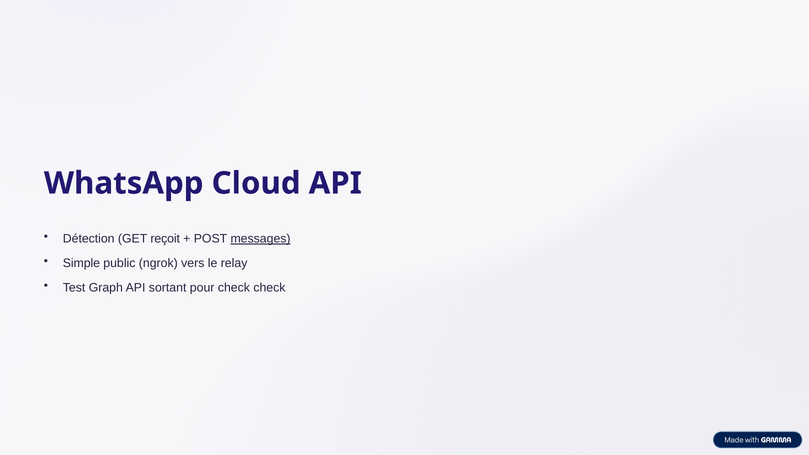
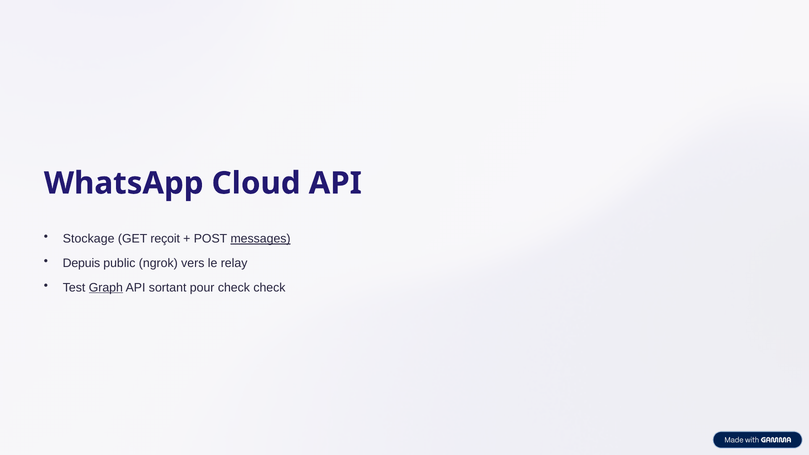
Détection: Détection -> Stockage
Simple: Simple -> Depuis
Graph underline: none -> present
